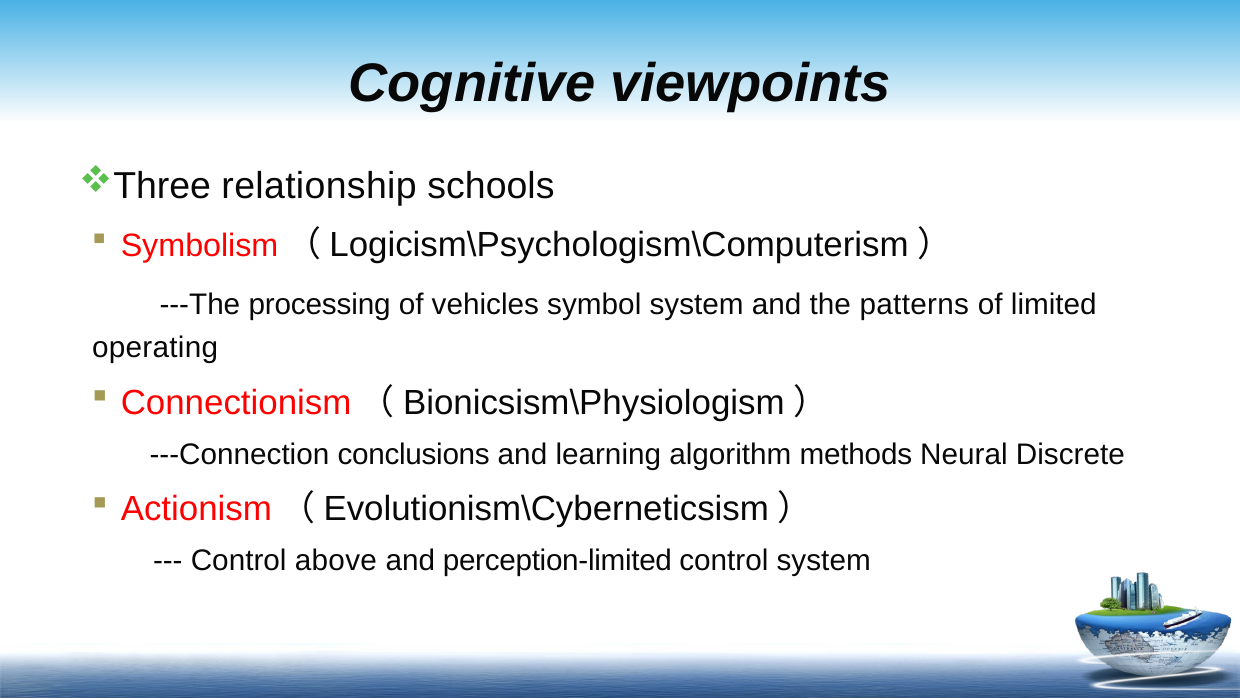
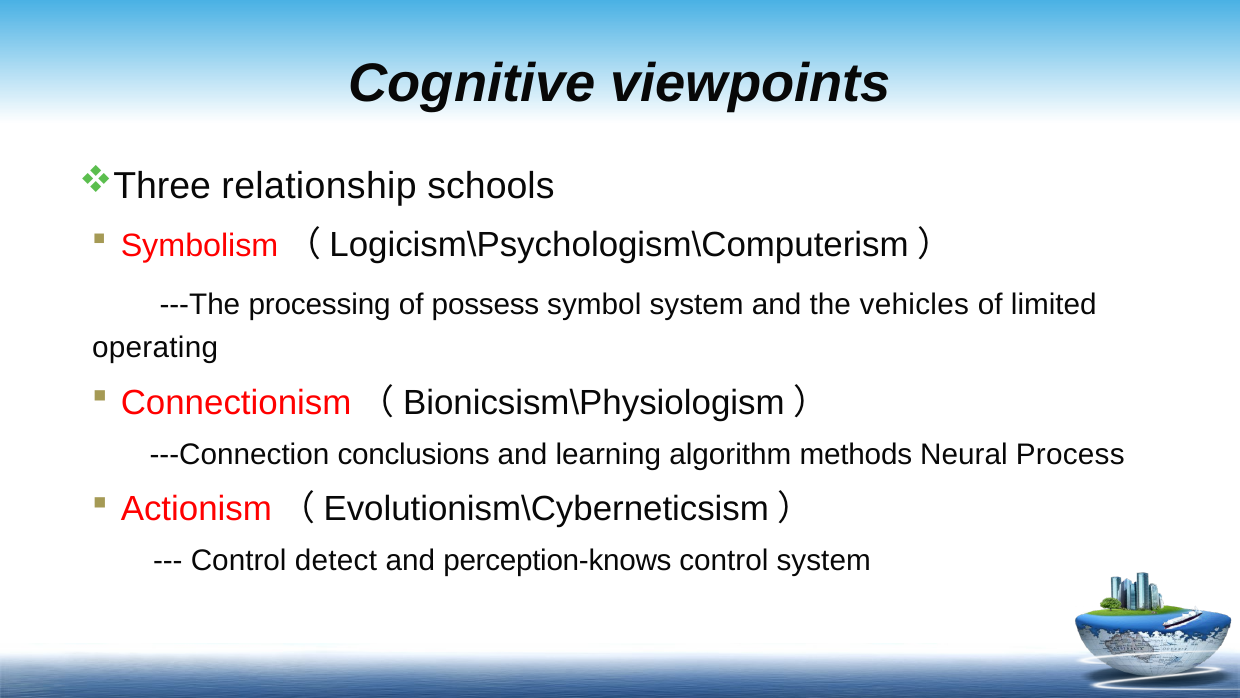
vehicles: vehicles -> possess
patterns: patterns -> vehicles
Discrete: Discrete -> Process
above: above -> detect
perception-limited: perception-limited -> perception-knows
